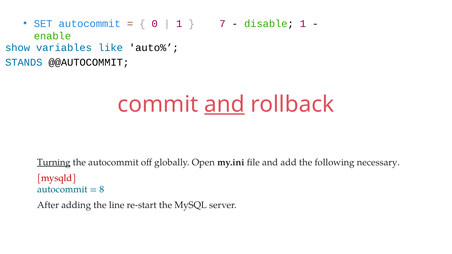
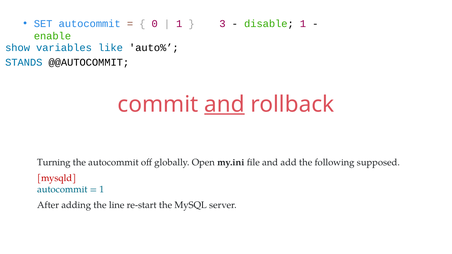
7: 7 -> 3
Turning underline: present -> none
necessary: necessary -> supposed
8 at (102, 190): 8 -> 1
